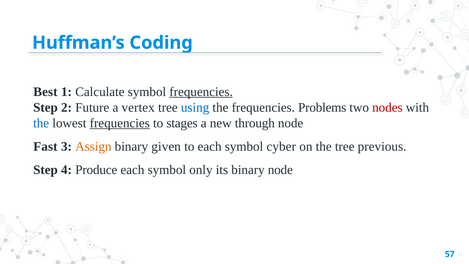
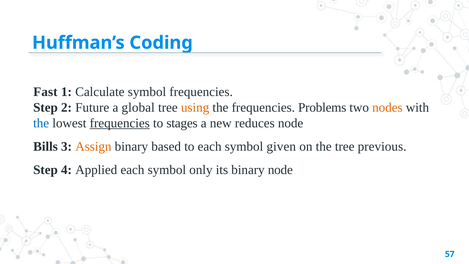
Best: Best -> Fast
frequencies at (201, 92) underline: present -> none
vertex: vertex -> global
using colour: blue -> orange
nodes colour: red -> orange
through: through -> reduces
Fast: Fast -> Bills
given: given -> based
cyber: cyber -> given
Produce: Produce -> Applied
